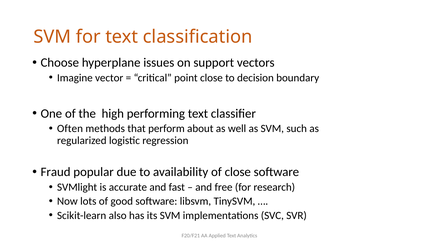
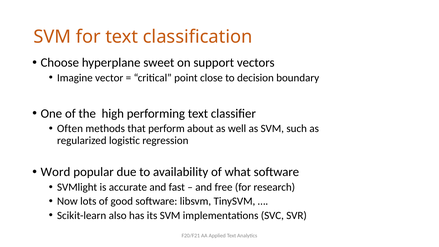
issues: issues -> sweet
Fraud: Fraud -> Word
of close: close -> what
